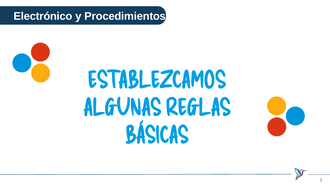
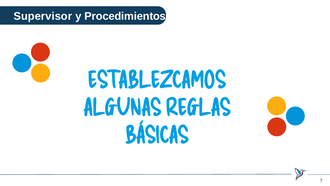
Electrónico: Electrónico -> Supervisor
